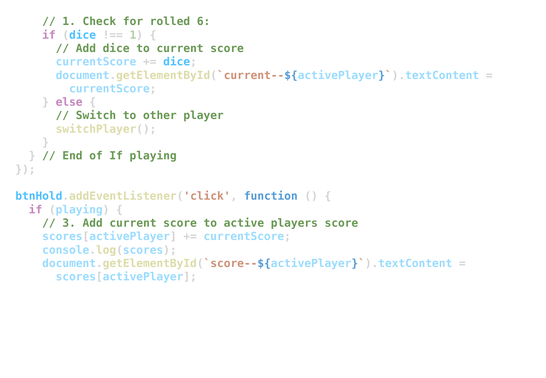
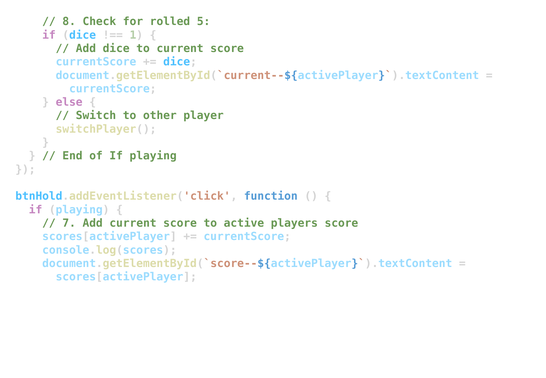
1 at (69, 22): 1 -> 8
6: 6 -> 5
3: 3 -> 7
